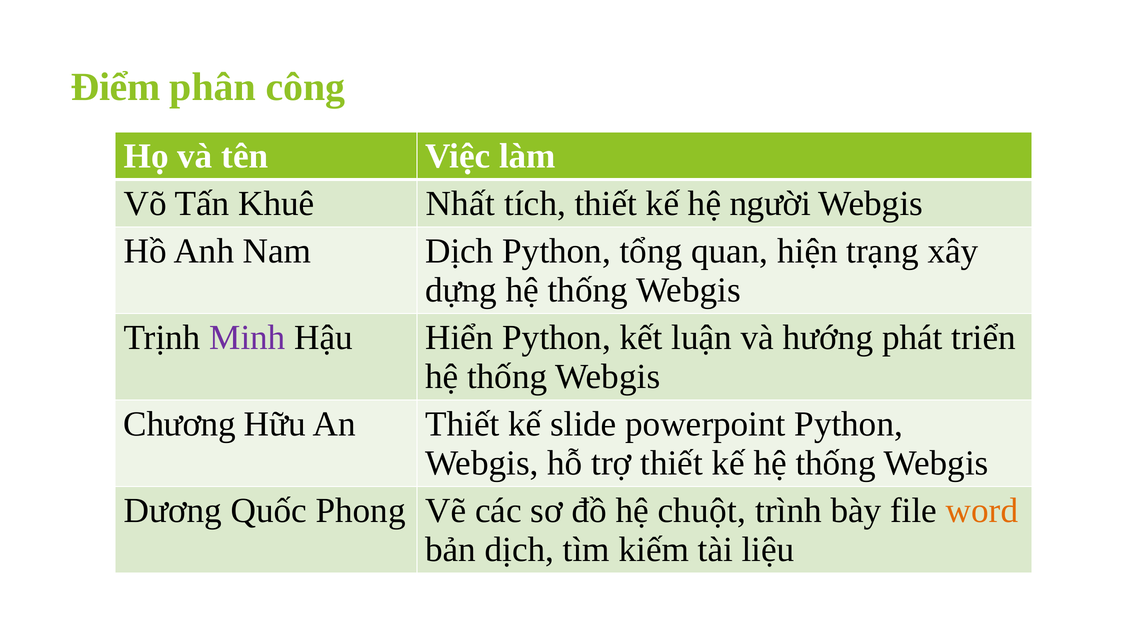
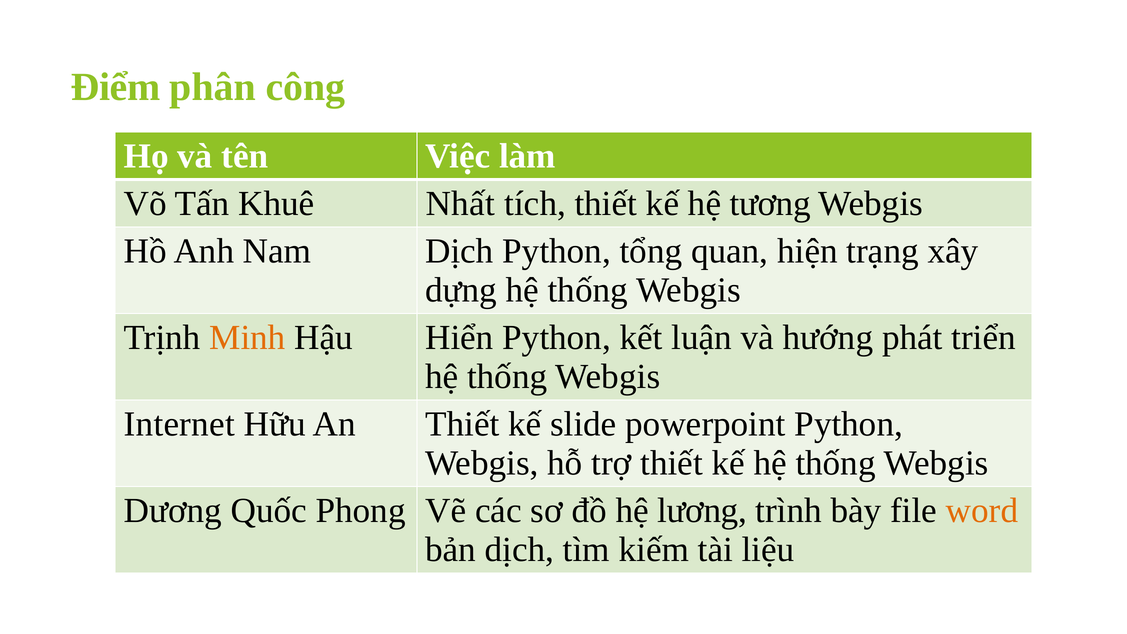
người: người -> tương
Minh colour: purple -> orange
Chương: Chương -> Internet
chuột: chuột -> lương
